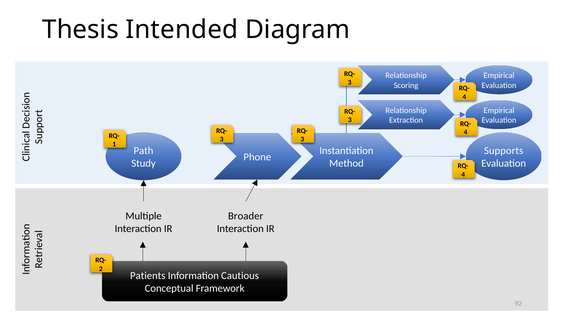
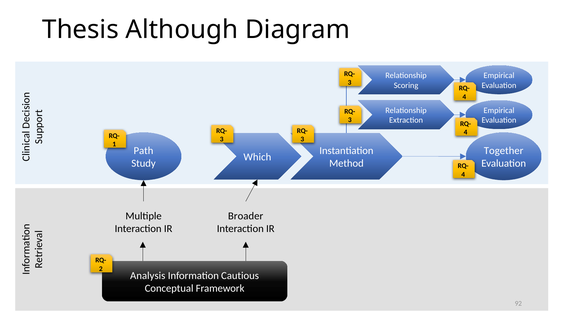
Intended: Intended -> Although
Supports: Supports -> Together
Phone: Phone -> Which
Patients: Patients -> Analysis
